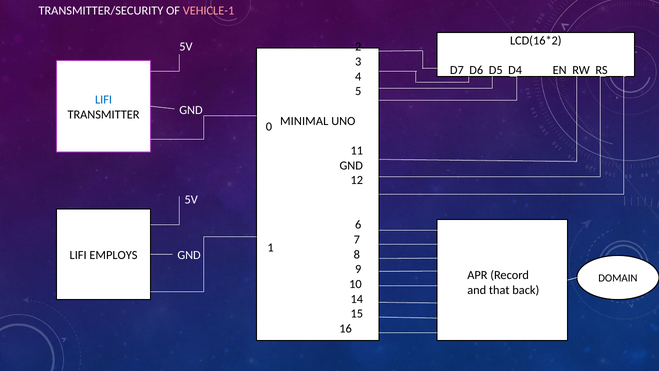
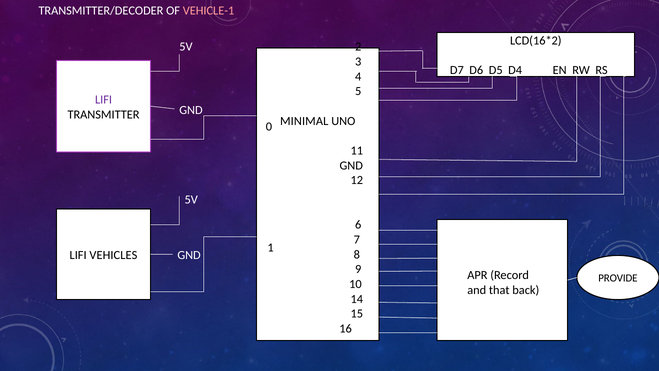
TRANSMITTER/SECURITY: TRANSMITTER/SECURITY -> TRANSMITTER/DECODER
LIFI at (104, 100) colour: blue -> purple
EMPLOYS: EMPLOYS -> VEHICLES
DOMAIN: DOMAIN -> PROVIDE
